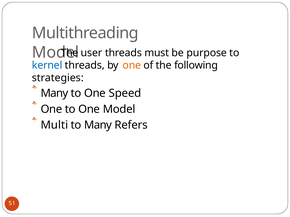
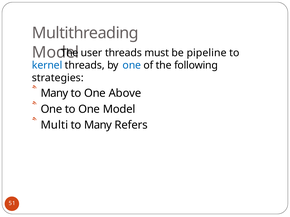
purpose: purpose -> pipeline
one at (132, 65) colour: orange -> blue
Speed: Speed -> Above
